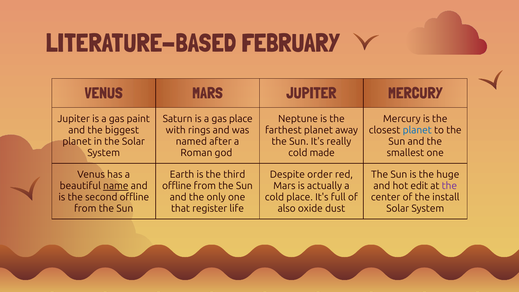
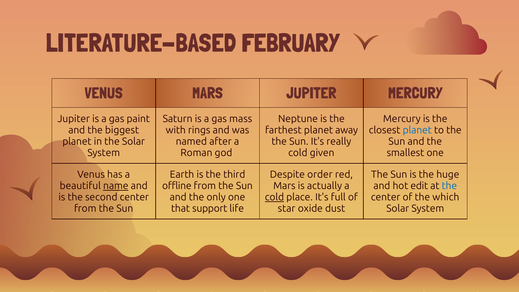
gas place: place -> mass
made: made -> given
the at (449, 186) colour: purple -> blue
second offline: offline -> center
cold at (274, 197) underline: none -> present
install: install -> which
register: register -> support
also: also -> star
